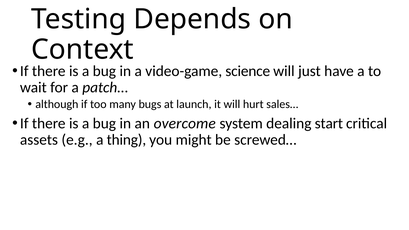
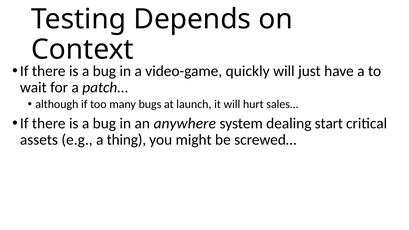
science: science -> quickly
overcome: overcome -> anywhere
